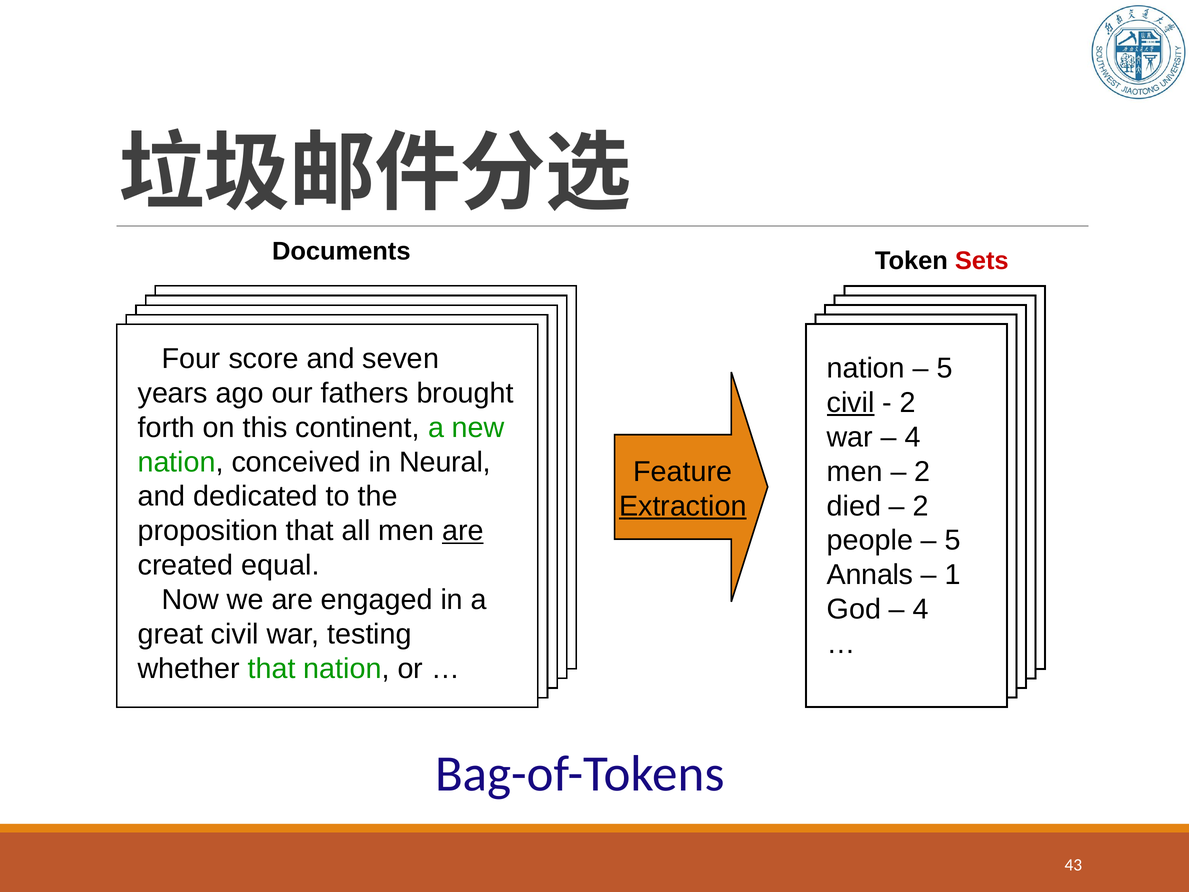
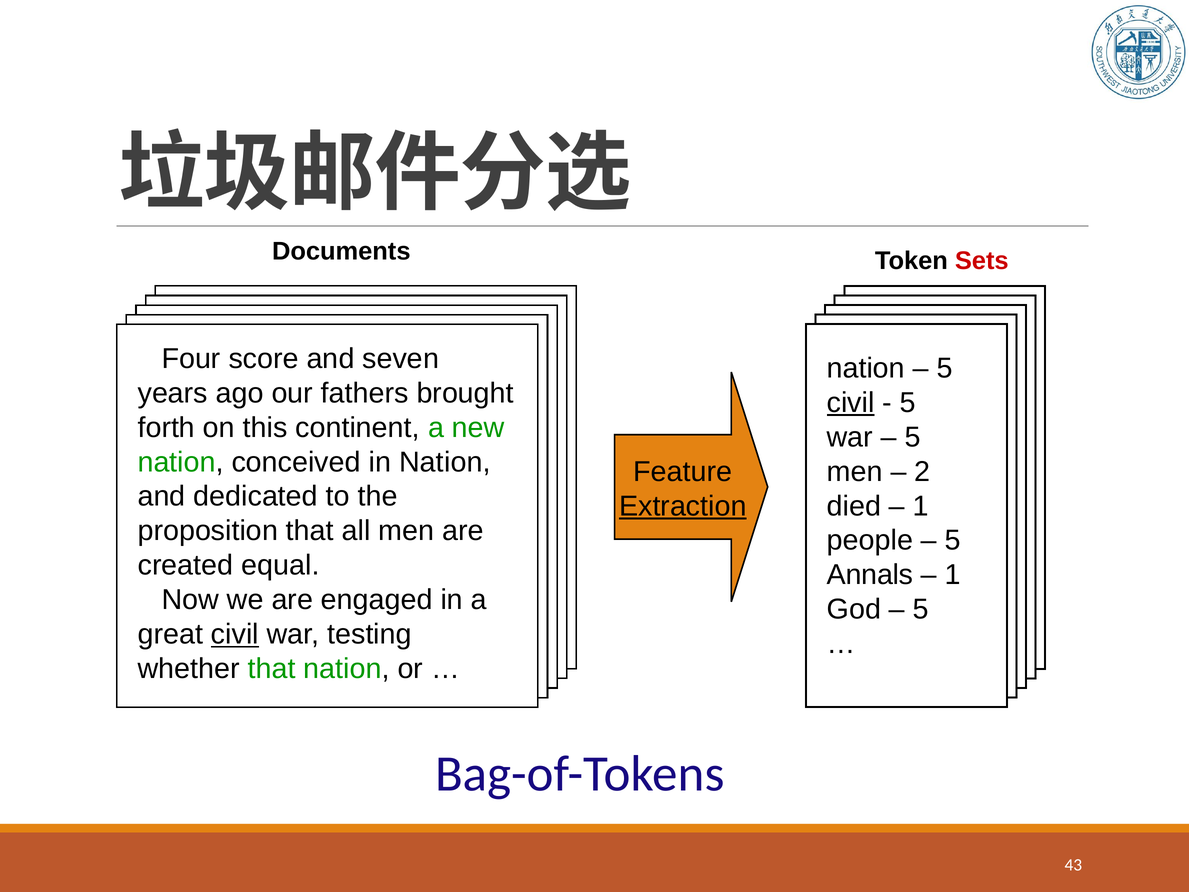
2 at (908, 403): 2 -> 5
4 at (913, 437): 4 -> 5
in Neural: Neural -> Nation
2 at (921, 506): 2 -> 1
are at (463, 531) underline: present -> none
4 at (921, 609): 4 -> 5
civil at (235, 634) underline: none -> present
